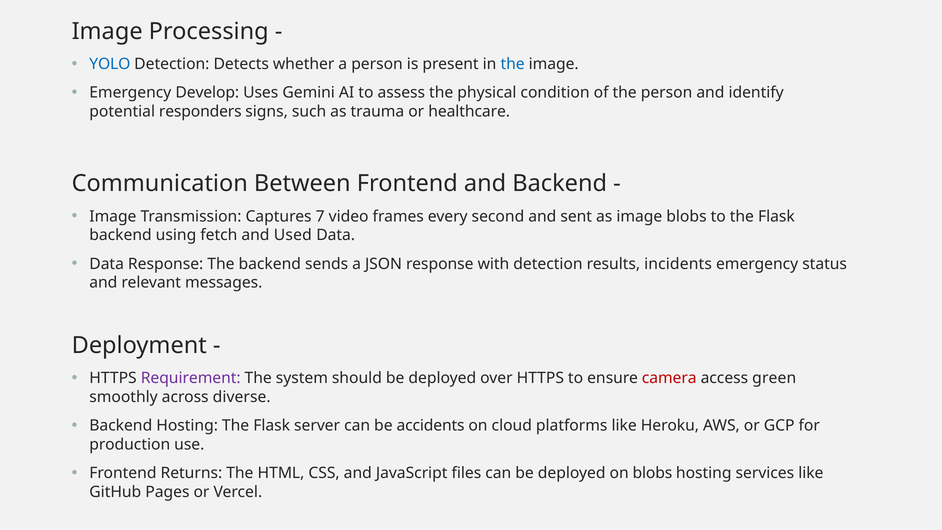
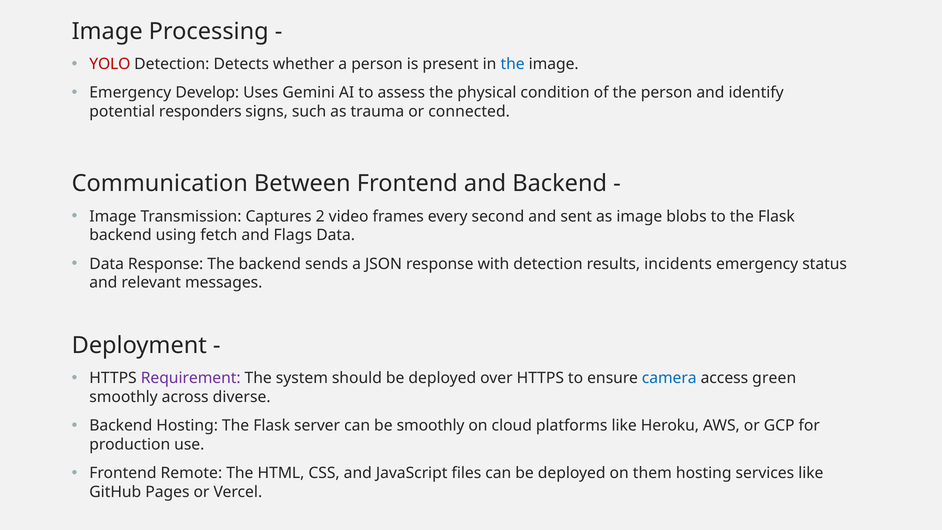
YOLO colour: blue -> red
healthcare: healthcare -> connected
7: 7 -> 2
Used: Used -> Flags
camera colour: red -> blue
be accidents: accidents -> smoothly
Returns: Returns -> Remote
on blobs: blobs -> them
